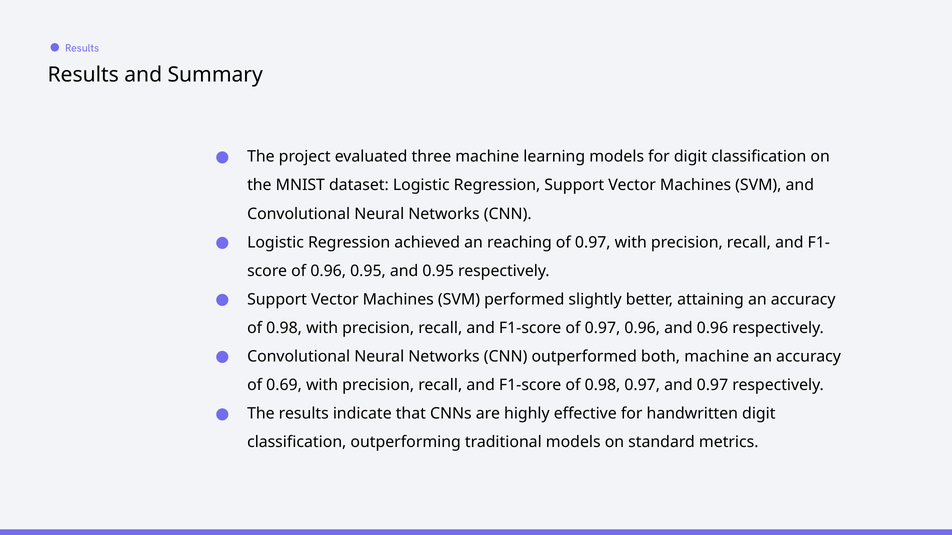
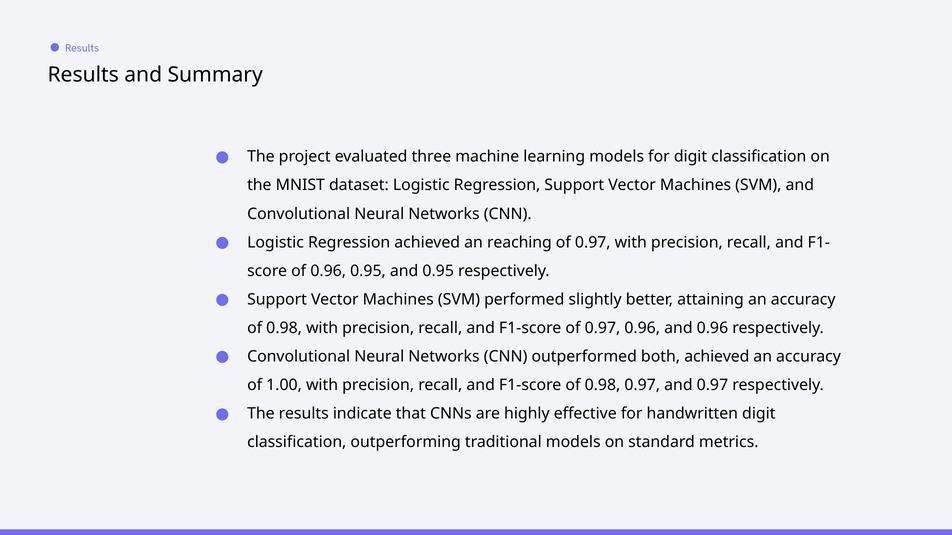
both machine: machine -> achieved
0.69: 0.69 -> 1.00
